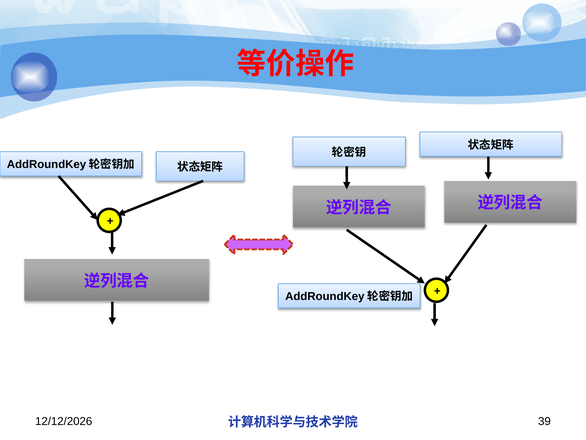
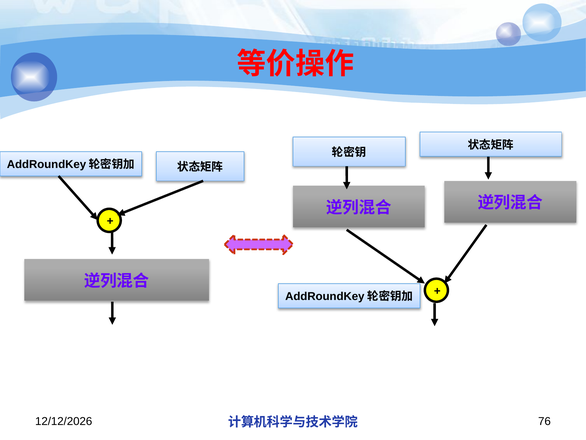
39: 39 -> 76
